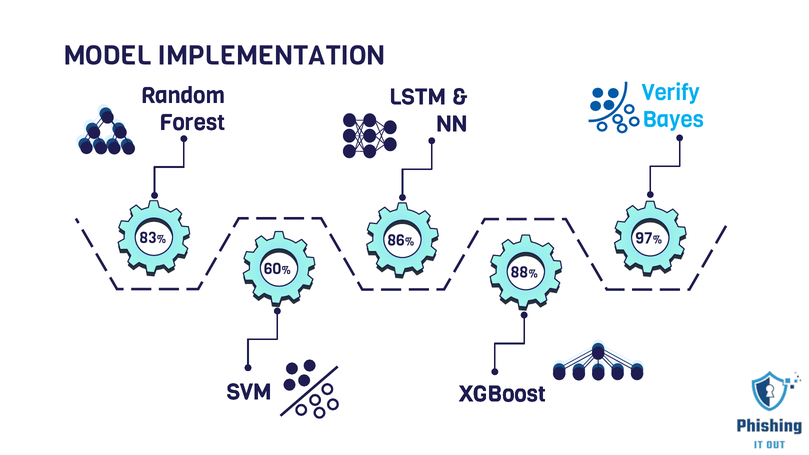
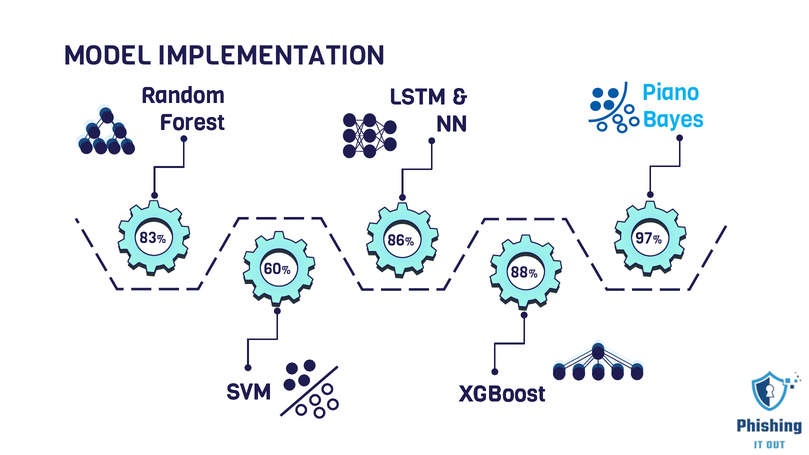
Verify: Verify -> Piano
